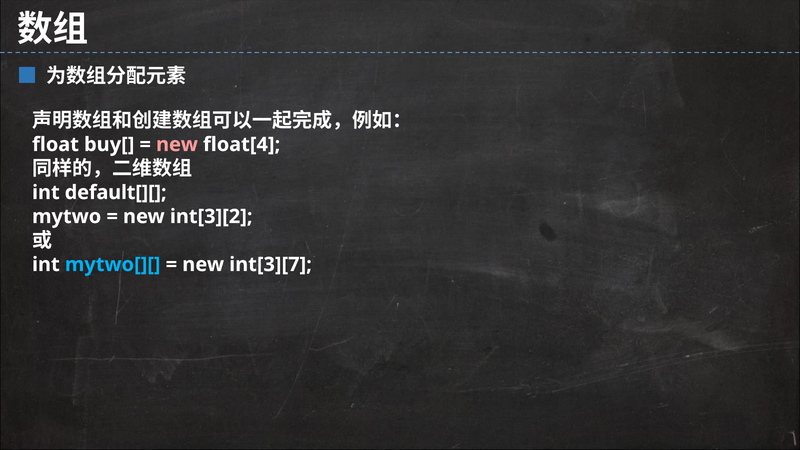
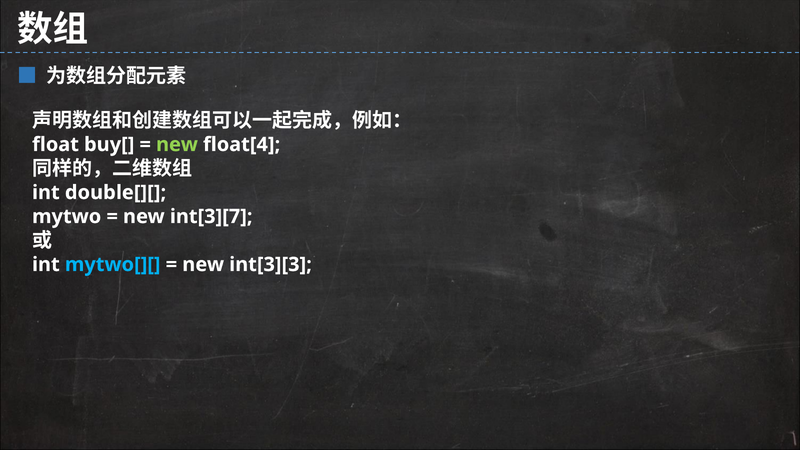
new at (177, 145) colour: pink -> light green
default[][: default[][ -> double[][
int[3][2: int[3][2 -> int[3][7
int[3][7: int[3][7 -> int[3][3
